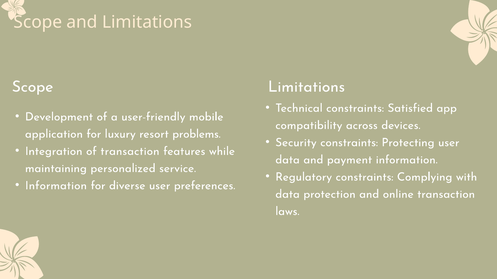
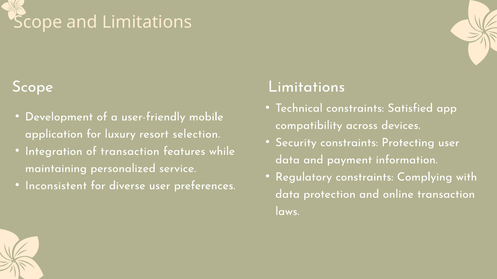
problems: problems -> selection
Information at (56, 186): Information -> Inconsistent
